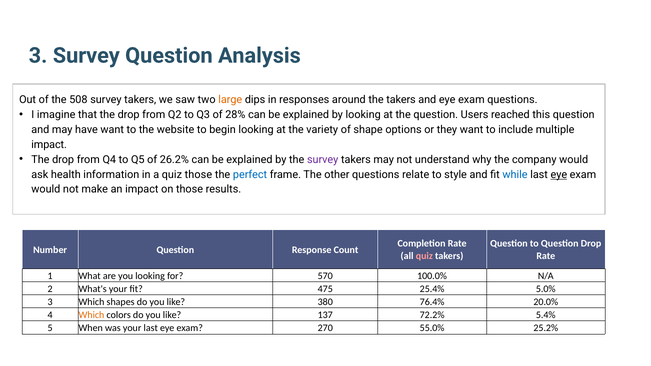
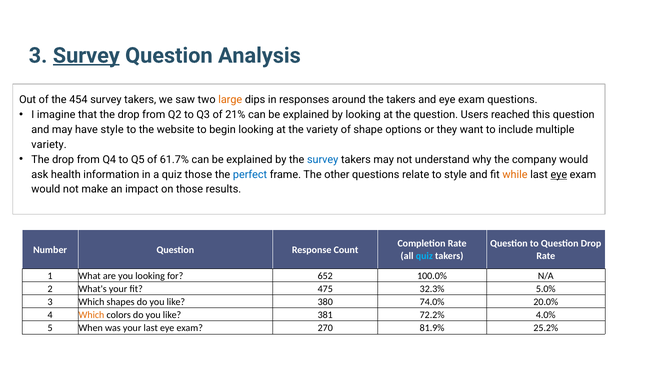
Survey at (86, 56) underline: none -> present
508: 508 -> 454
28%: 28% -> 21%
have want: want -> style
impact at (49, 145): impact -> variety
26.2%: 26.2% -> 61.7%
survey at (323, 160) colour: purple -> blue
while colour: blue -> orange
quiz at (424, 256) colour: pink -> light blue
570: 570 -> 652
25.4%: 25.4% -> 32.3%
76.4%: 76.4% -> 74.0%
137: 137 -> 381
5.4%: 5.4% -> 4.0%
55.0%: 55.0% -> 81.9%
